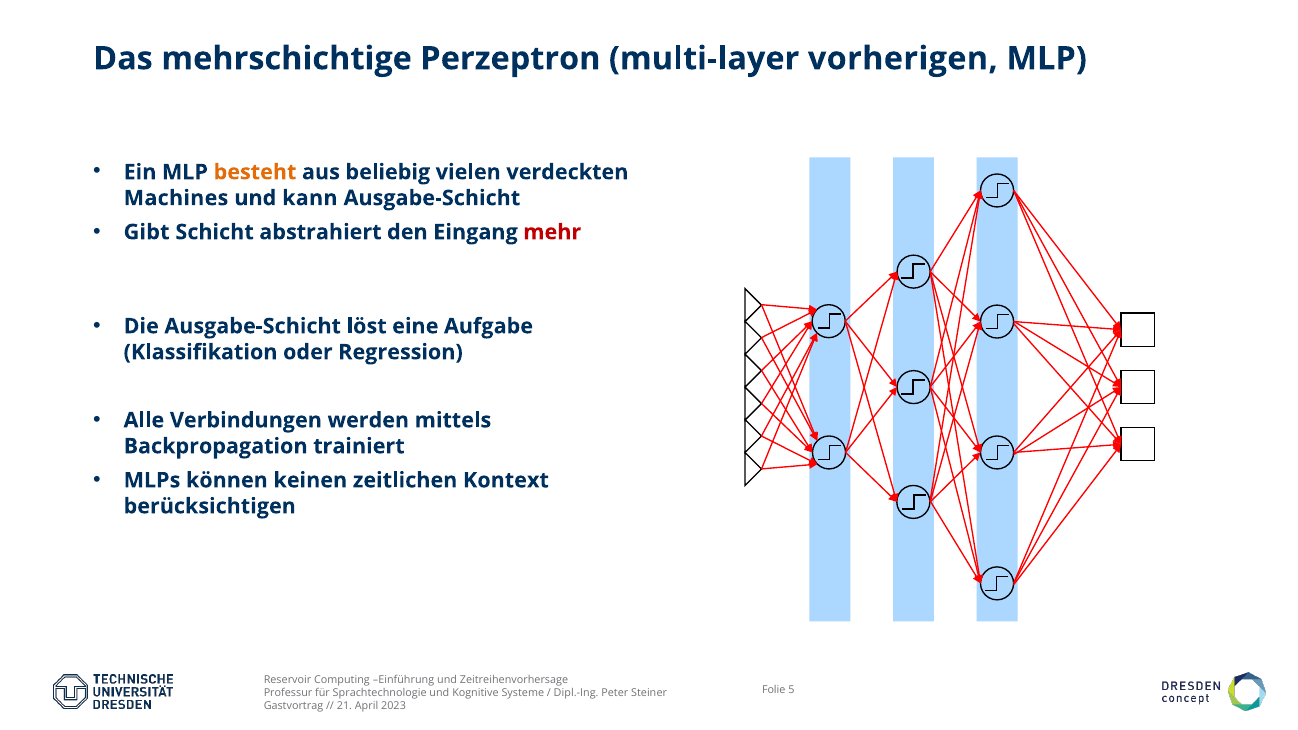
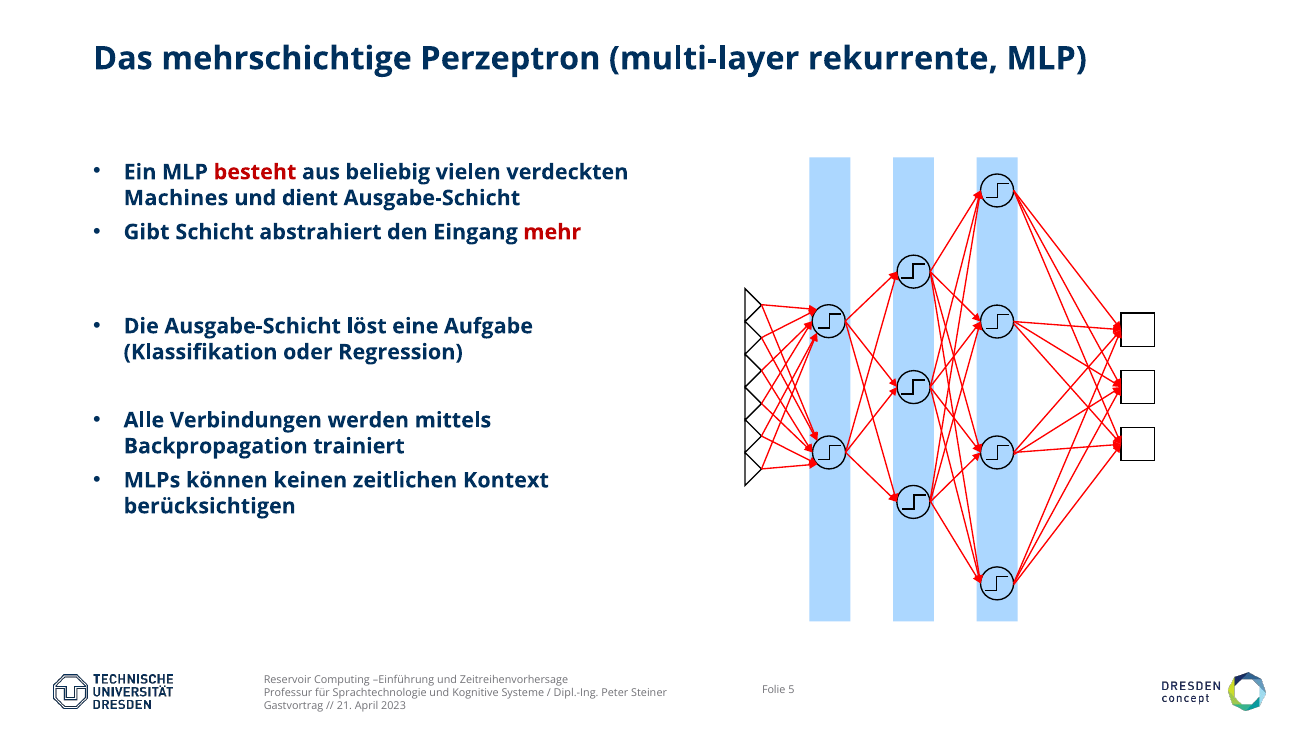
multi-layer vorherigen: vorherigen -> rekurrente
besteht colour: orange -> red
kann: kann -> dient
